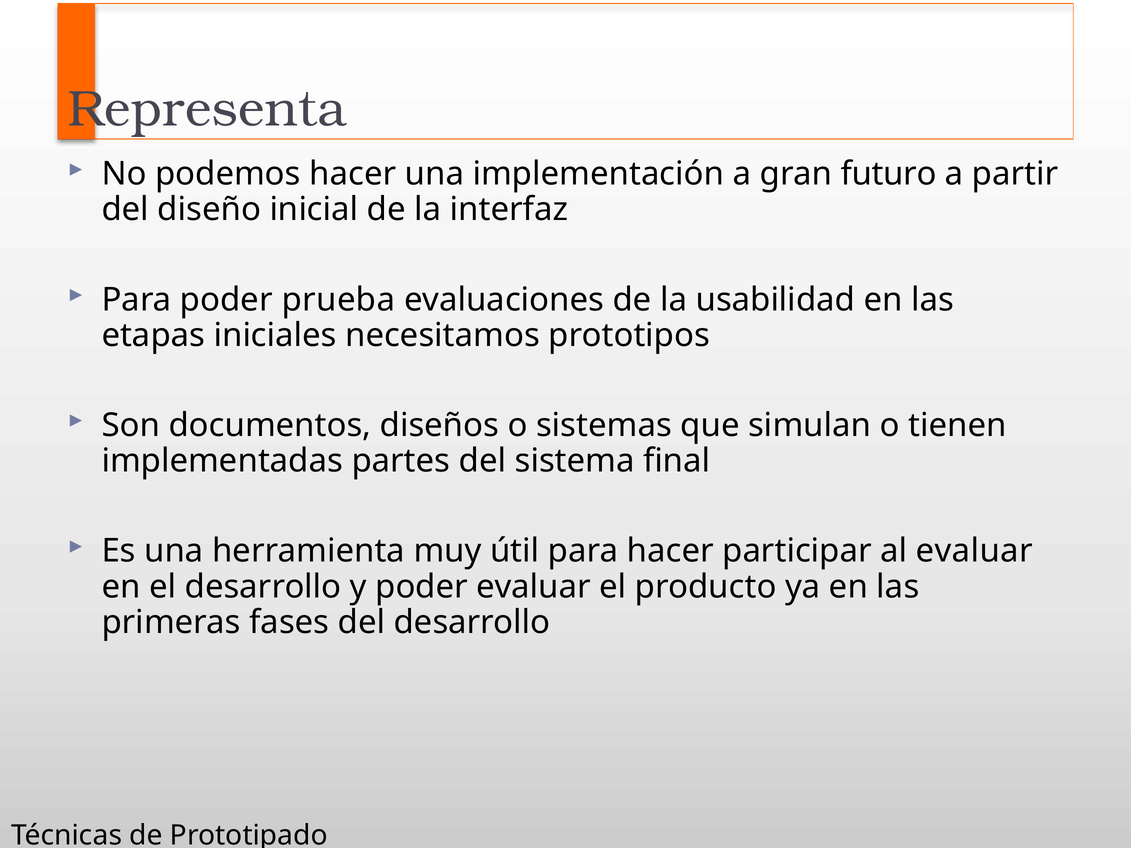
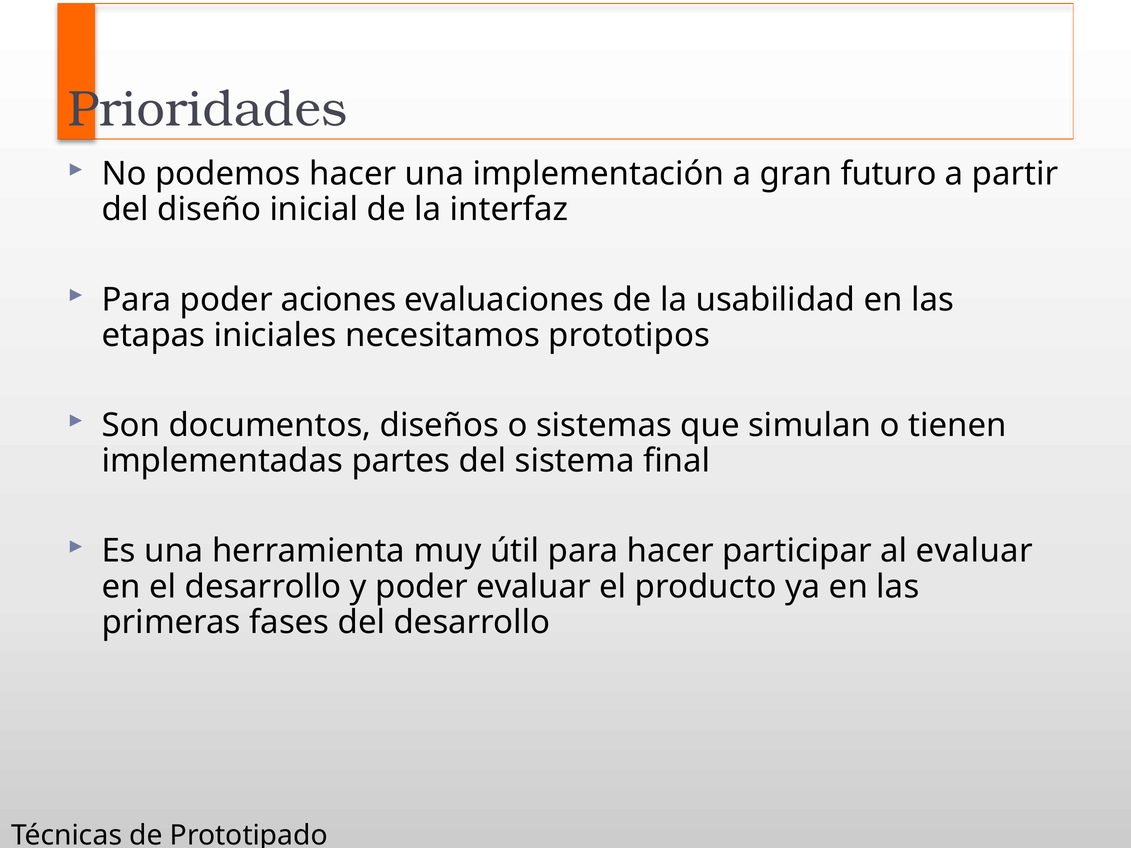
Representa: Representa -> Prioridades
prueba: prueba -> aciones
